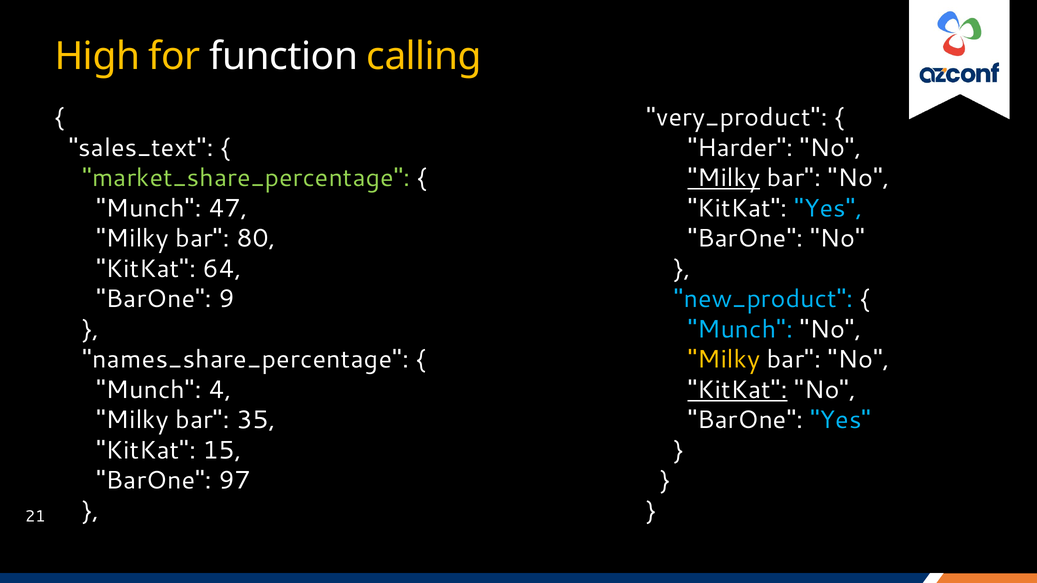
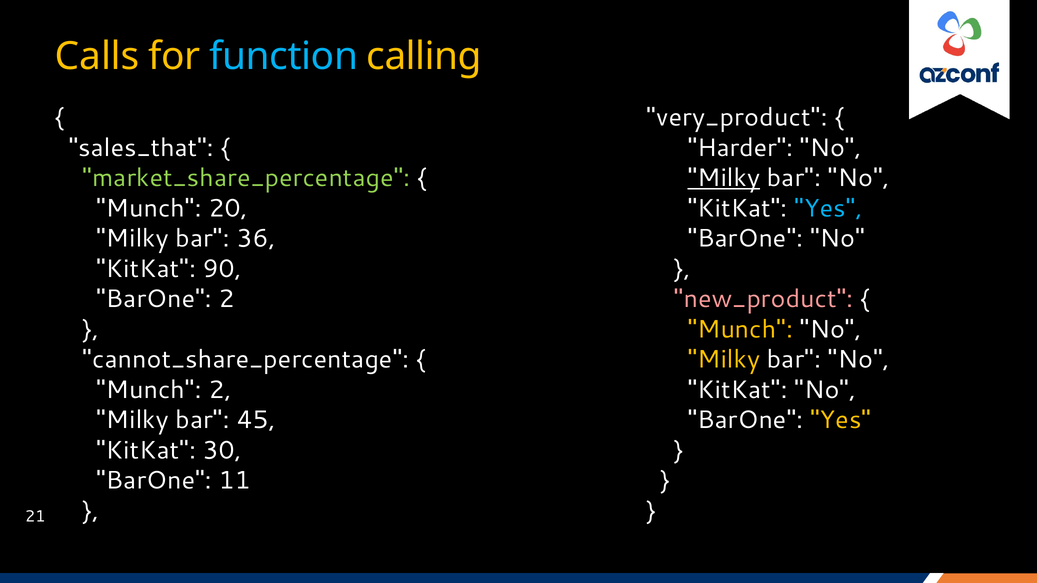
High: High -> Calls
function colour: white -> light blue
sales_text: sales_text -> sales_that
47: 47 -> 20
80: 80 -> 36
64: 64 -> 90
BarOne 9: 9 -> 2
new_product colour: light blue -> pink
Munch at (740, 329) colour: light blue -> yellow
names_share_percentage: names_share_percentage -> cannot_share_percentage
Munch 4: 4 -> 2
KitKat at (738, 390) underline: present -> none
Yes at (841, 420) colour: light blue -> yellow
35: 35 -> 45
15: 15 -> 30
97: 97 -> 11
